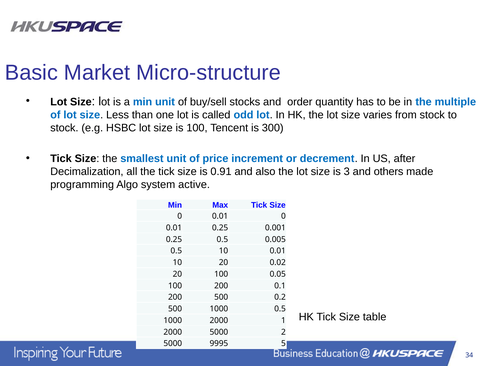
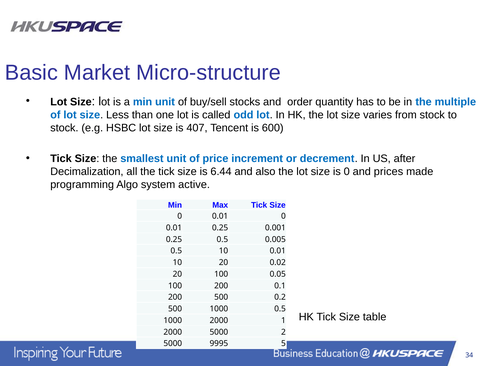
is 100: 100 -> 407
300: 300 -> 600
0.91: 0.91 -> 6.44
is 3: 3 -> 0
others: others -> prices
